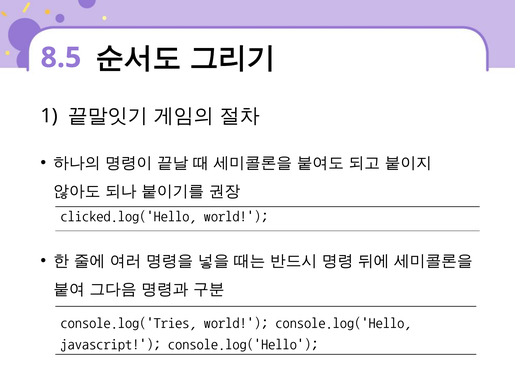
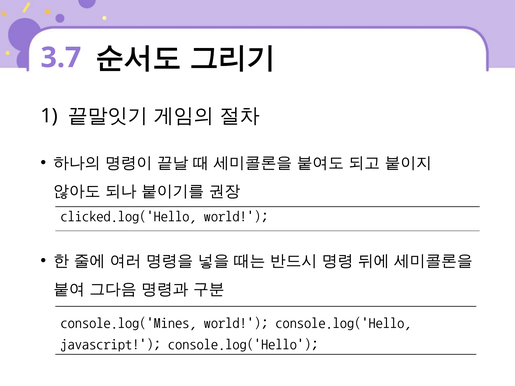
8.5: 8.5 -> 3.7
console.log('Tries: console.log('Tries -> console.log('Mines
